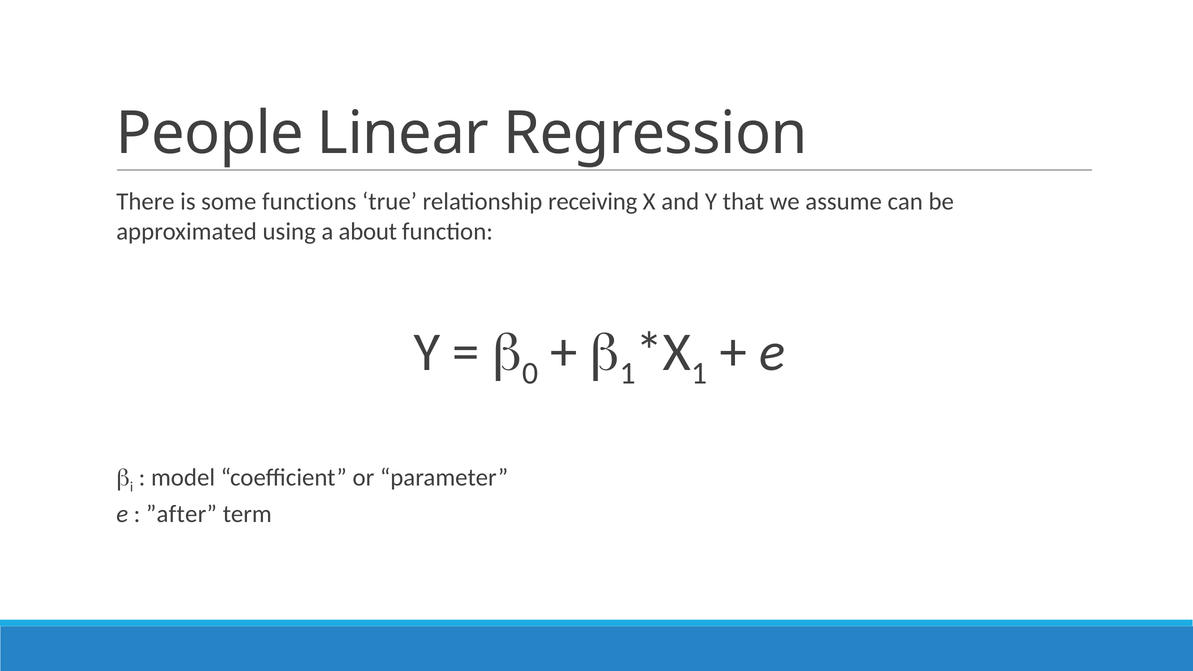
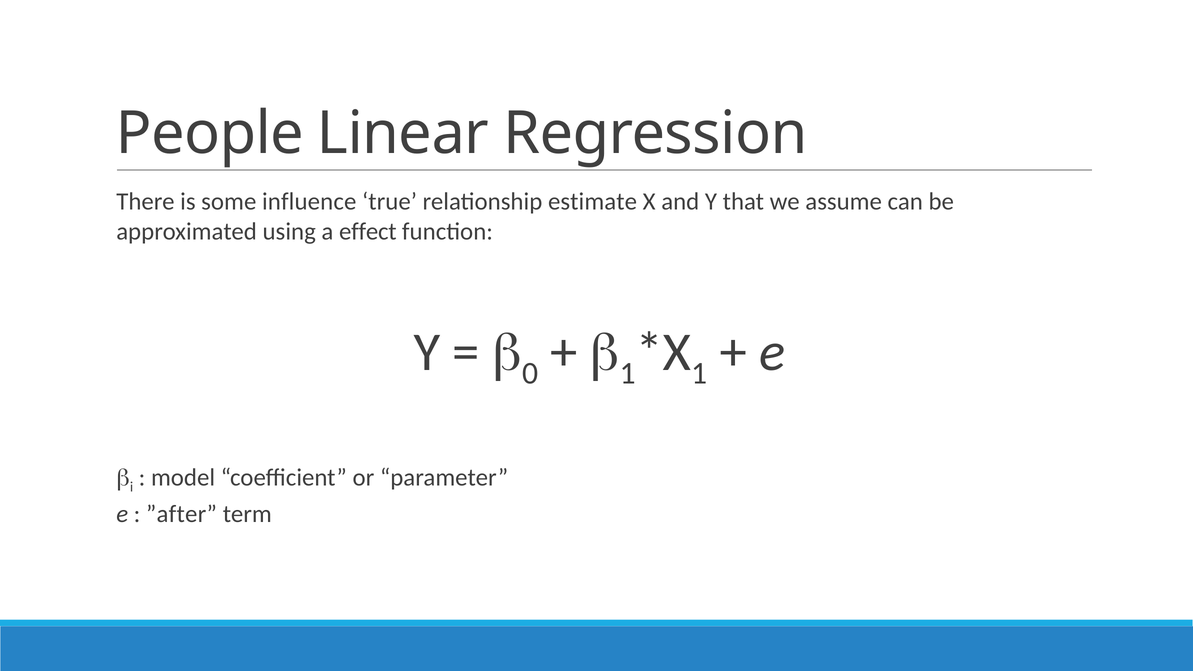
functions: functions -> influence
receiving: receiving -> estimate
about: about -> effect
